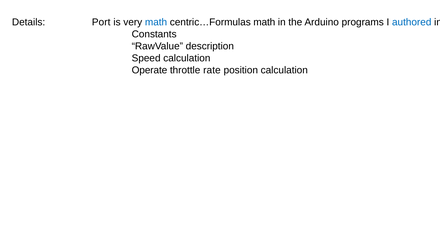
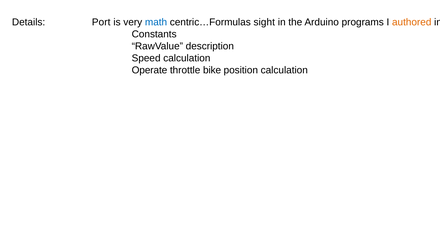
centric…Formulas math: math -> sight
authored colour: blue -> orange
rate: rate -> bike
